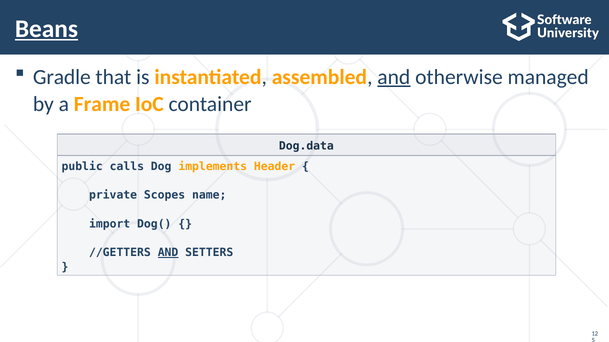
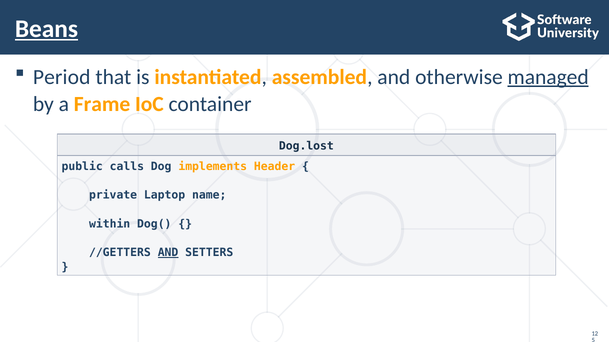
Gradle: Gradle -> Period
and at (394, 77) underline: present -> none
managed underline: none -> present
Dog.data: Dog.data -> Dog.lost
Scopes: Scopes -> Laptop
import: import -> within
